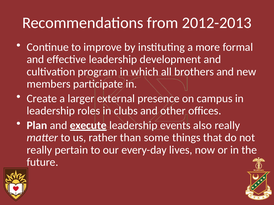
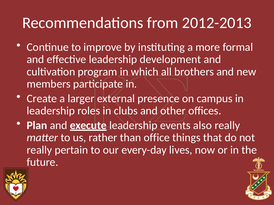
some: some -> office
